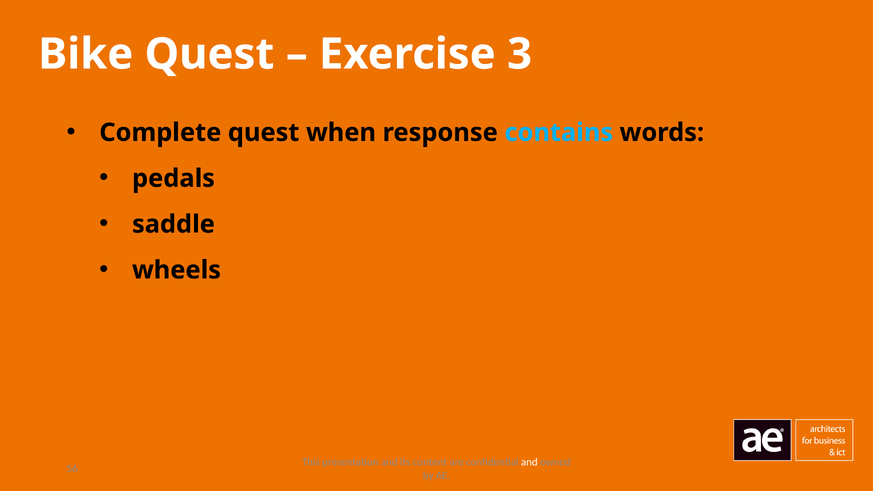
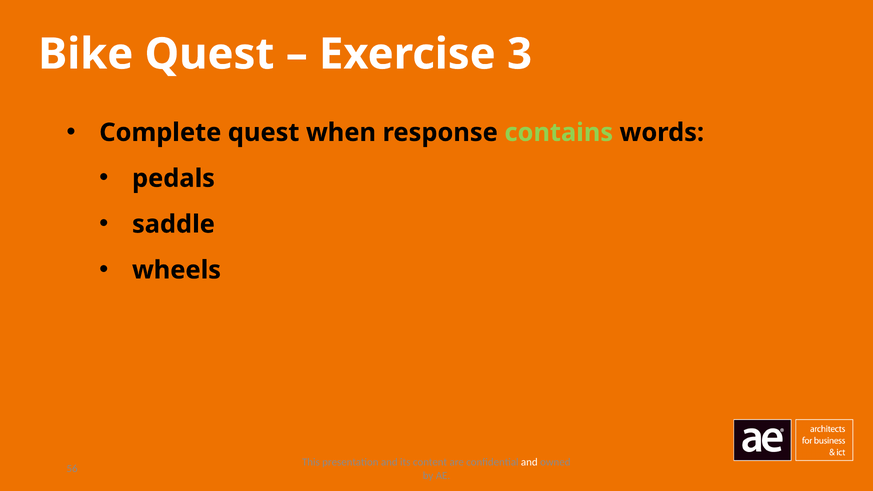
contains colour: light blue -> light green
